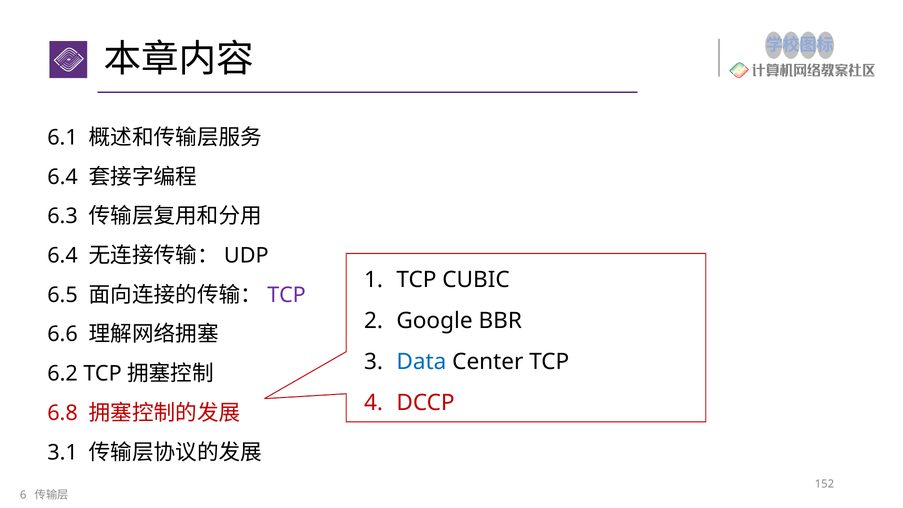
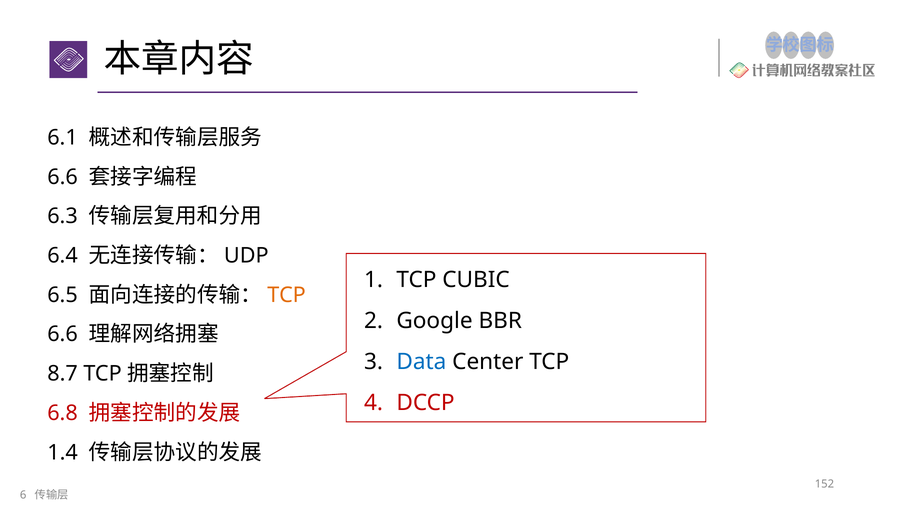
6.4 at (63, 177): 6.4 -> 6.6
TCP at (287, 295) colour: purple -> orange
6.2: 6.2 -> 8.7
3.1: 3.1 -> 1.4
